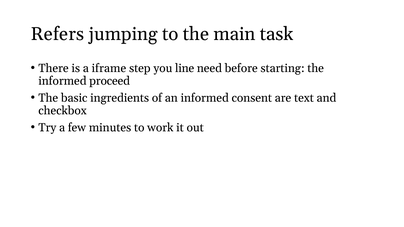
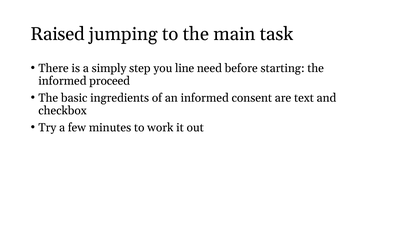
Refers: Refers -> Raised
iframe: iframe -> simply
